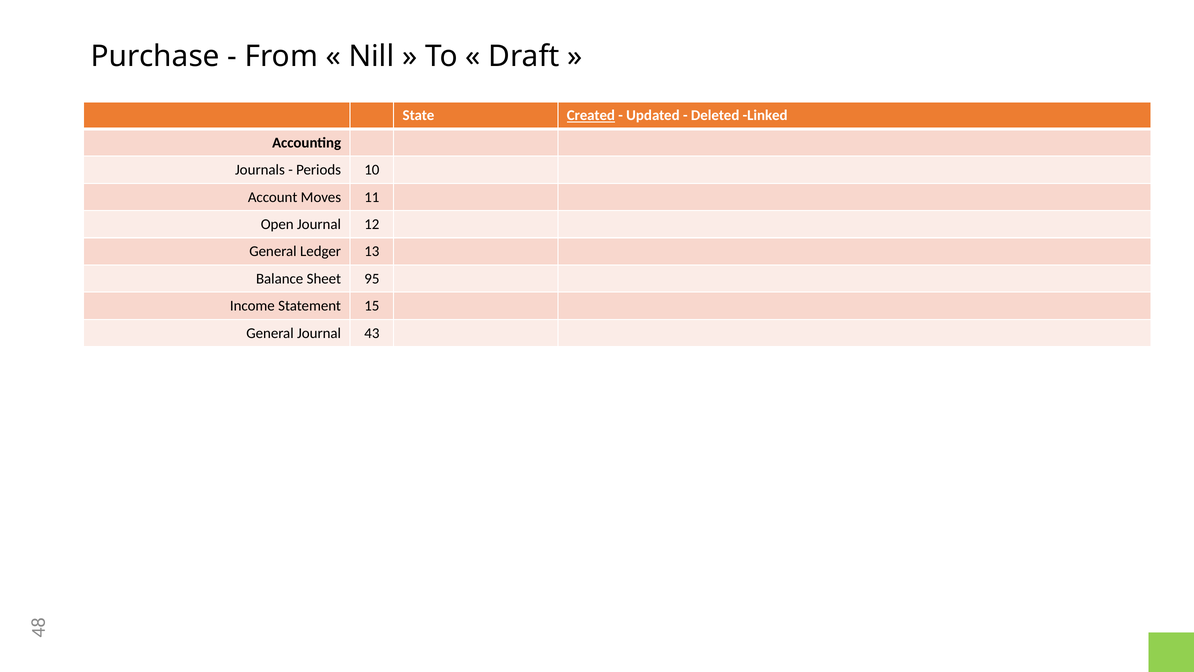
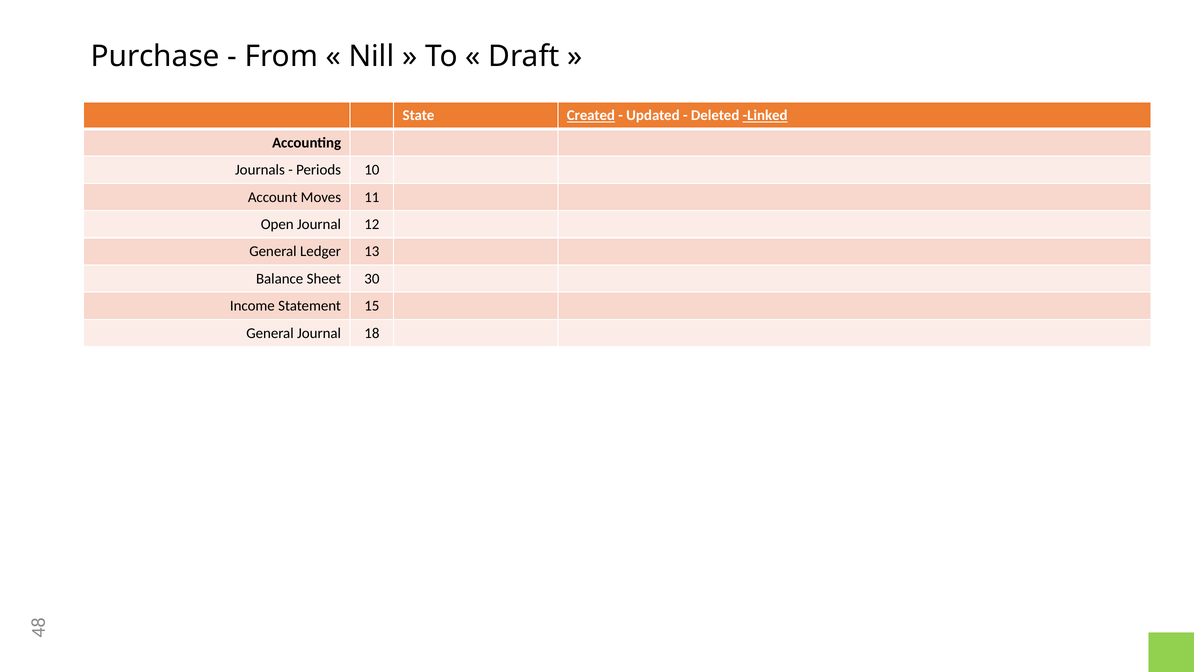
Linked underline: none -> present
95: 95 -> 30
43: 43 -> 18
